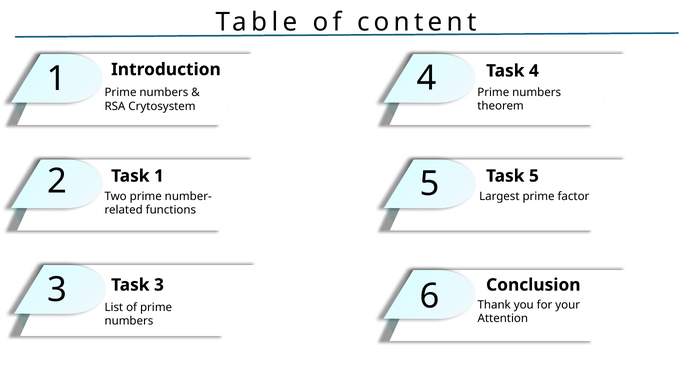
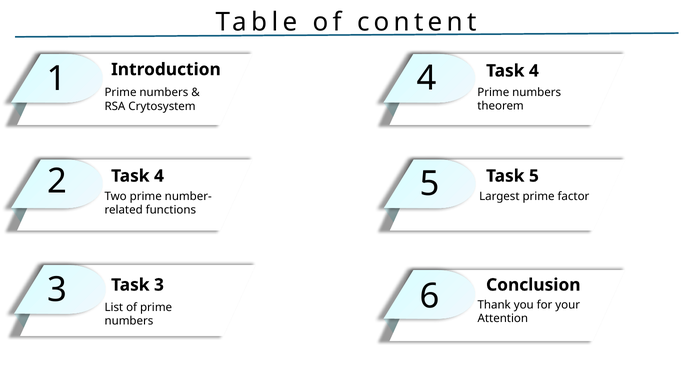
1 at (159, 176): 1 -> 4
